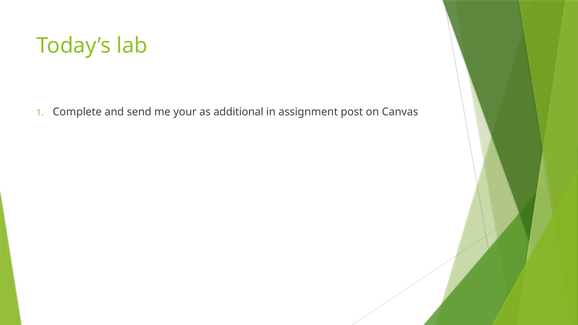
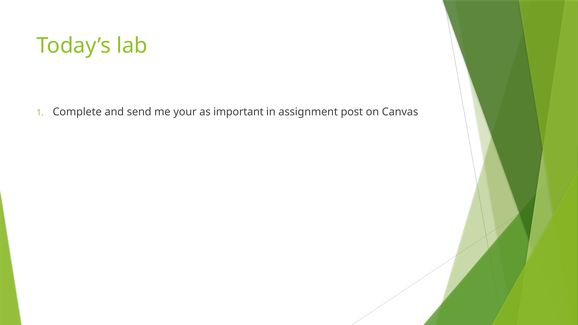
additional: additional -> important
